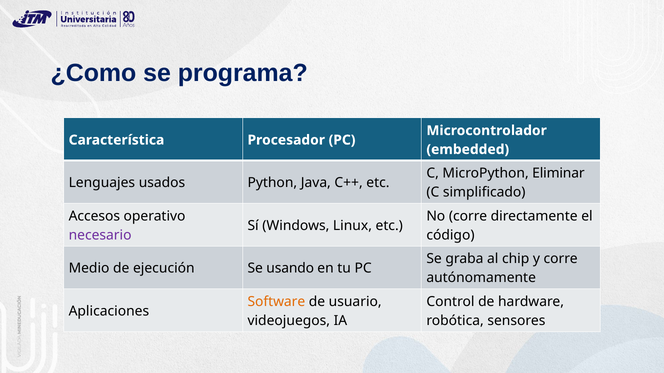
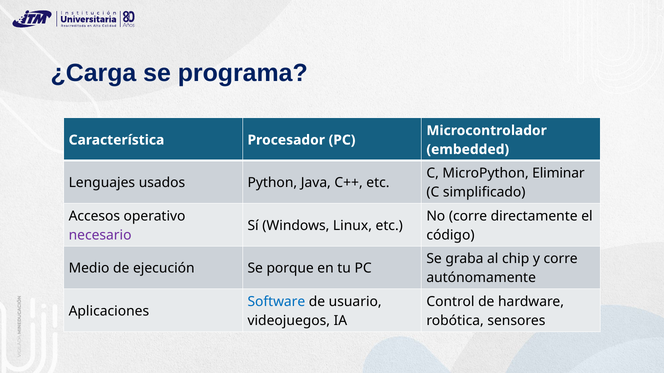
¿Como: ¿Como -> ¿Carga
usando: usando -> porque
Software colour: orange -> blue
